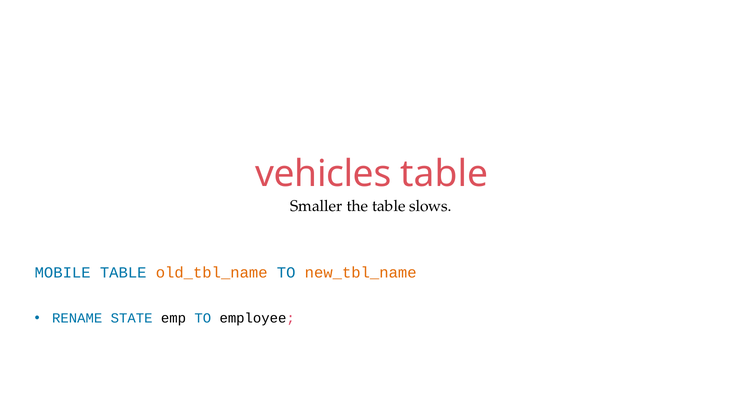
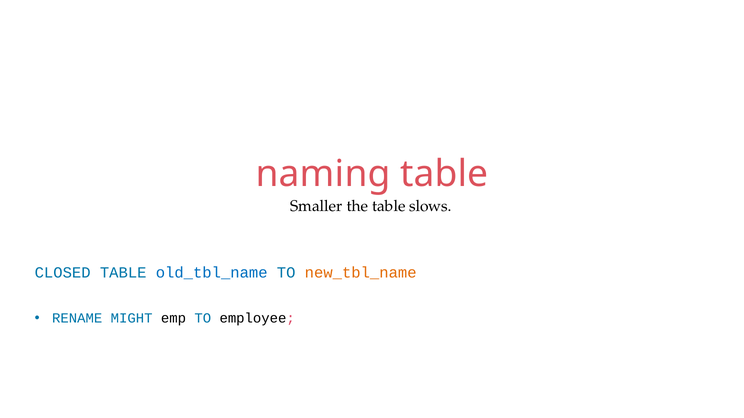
vehicles: vehicles -> naming
MOBILE: MOBILE -> CLOSED
old_tbl_name colour: orange -> blue
STATE: STATE -> MIGHT
